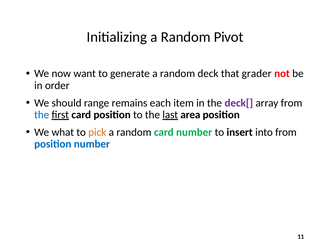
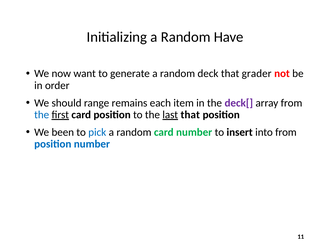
Pivot: Pivot -> Have
last area: area -> that
what: what -> been
pick colour: orange -> blue
